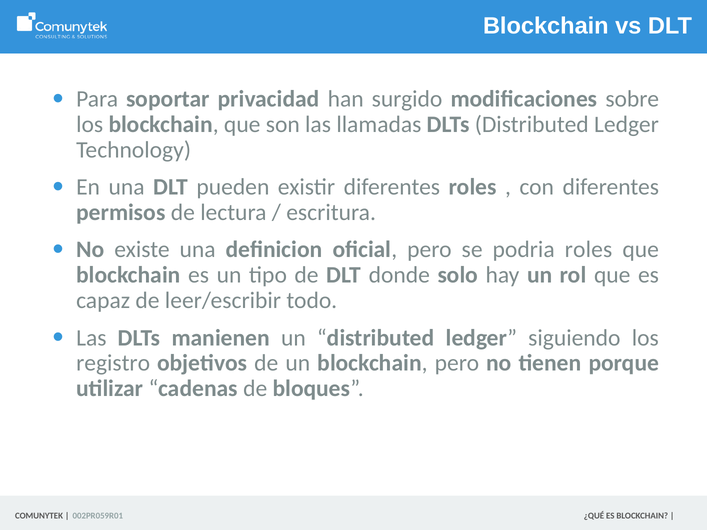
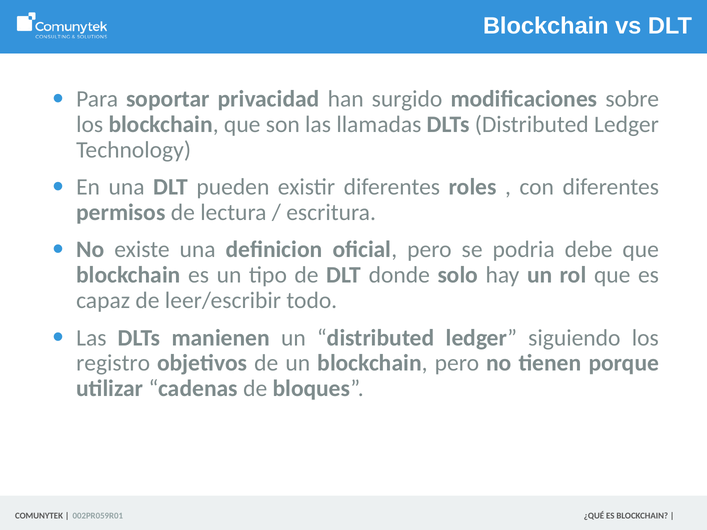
podria roles: roles -> debe
